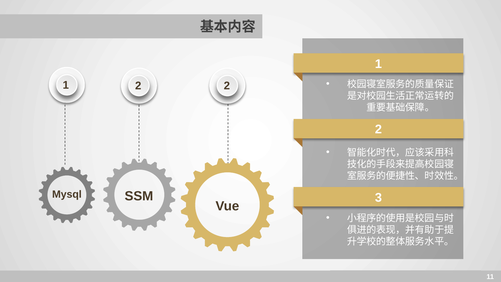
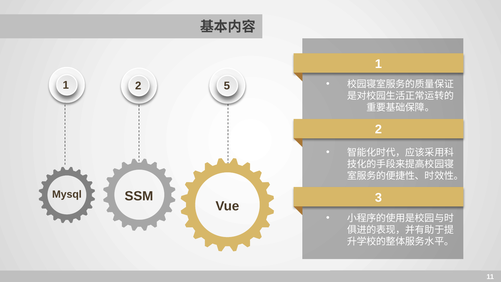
2 2: 2 -> 5
